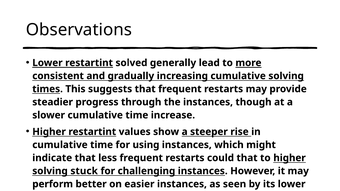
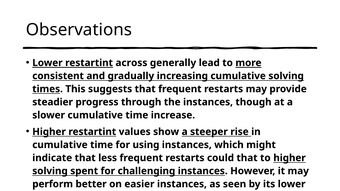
solved: solved -> across
solving stuck: stuck -> spent
